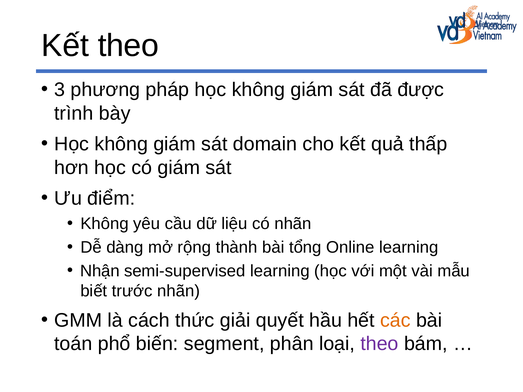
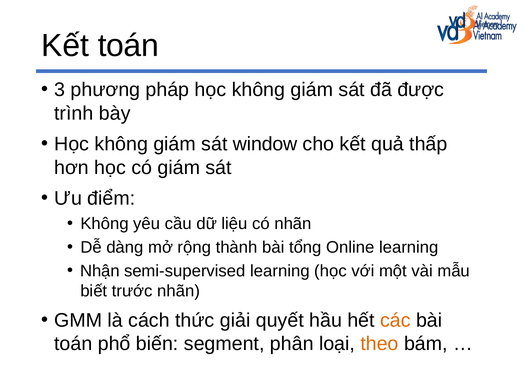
Kết theo: theo -> toán
domain: domain -> window
theo at (380, 344) colour: purple -> orange
